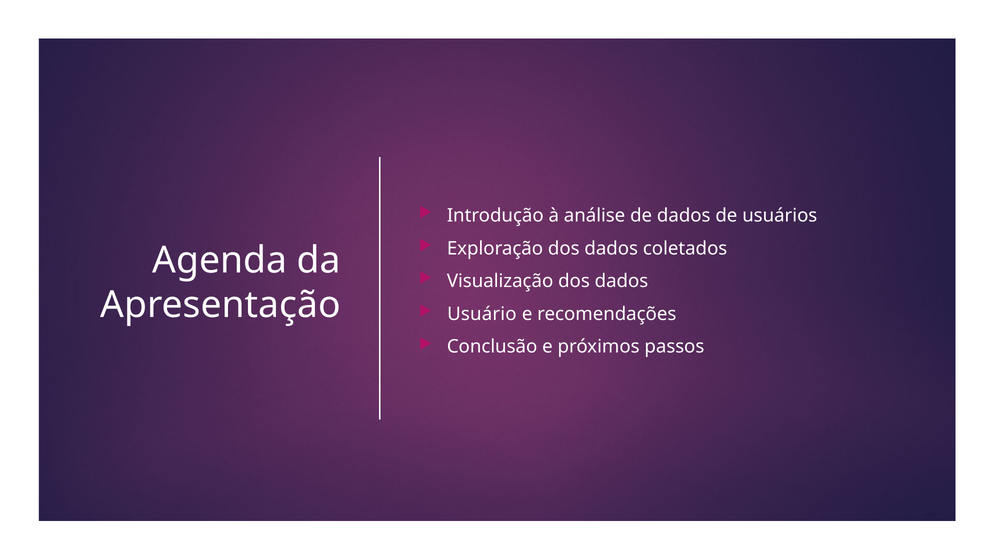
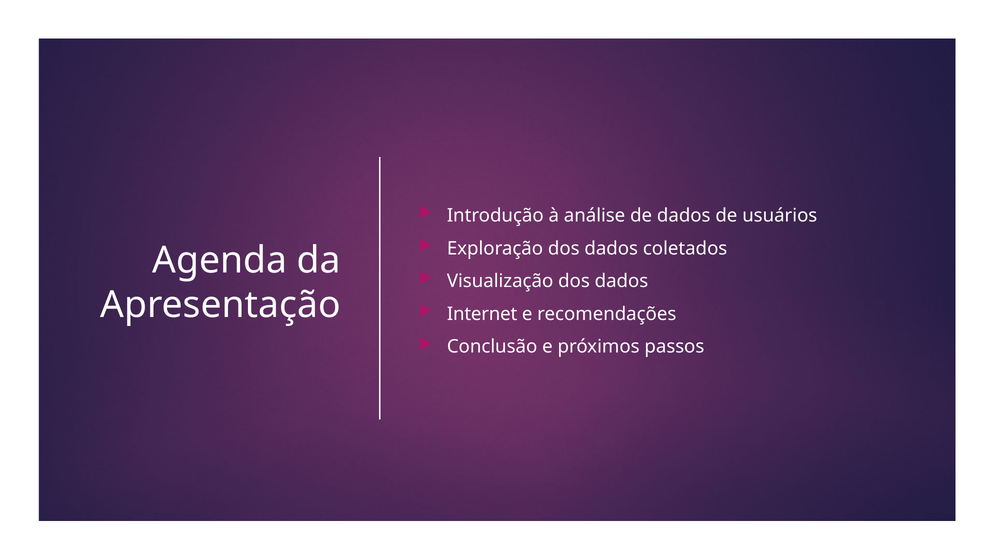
Usuário: Usuário -> Internet
